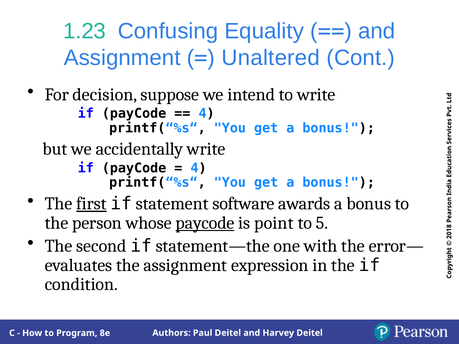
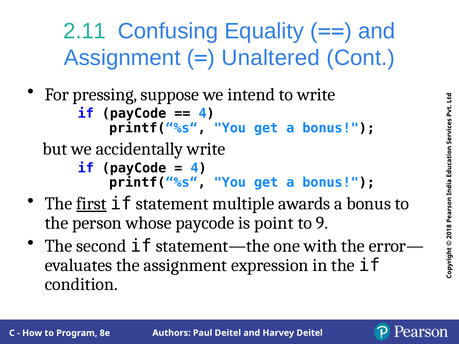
1.23: 1.23 -> 2.11
decision: decision -> pressing
software: software -> multiple
paycode at (205, 223) underline: present -> none
5: 5 -> 9
